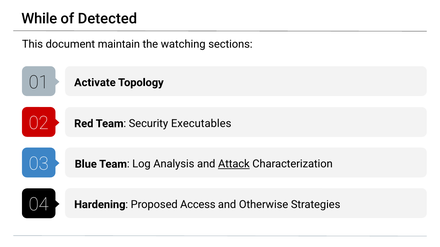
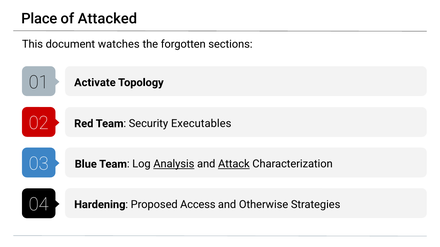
While: While -> Place
Detected: Detected -> Attacked
maintain: maintain -> watches
watching: watching -> forgotten
Analysis underline: none -> present
